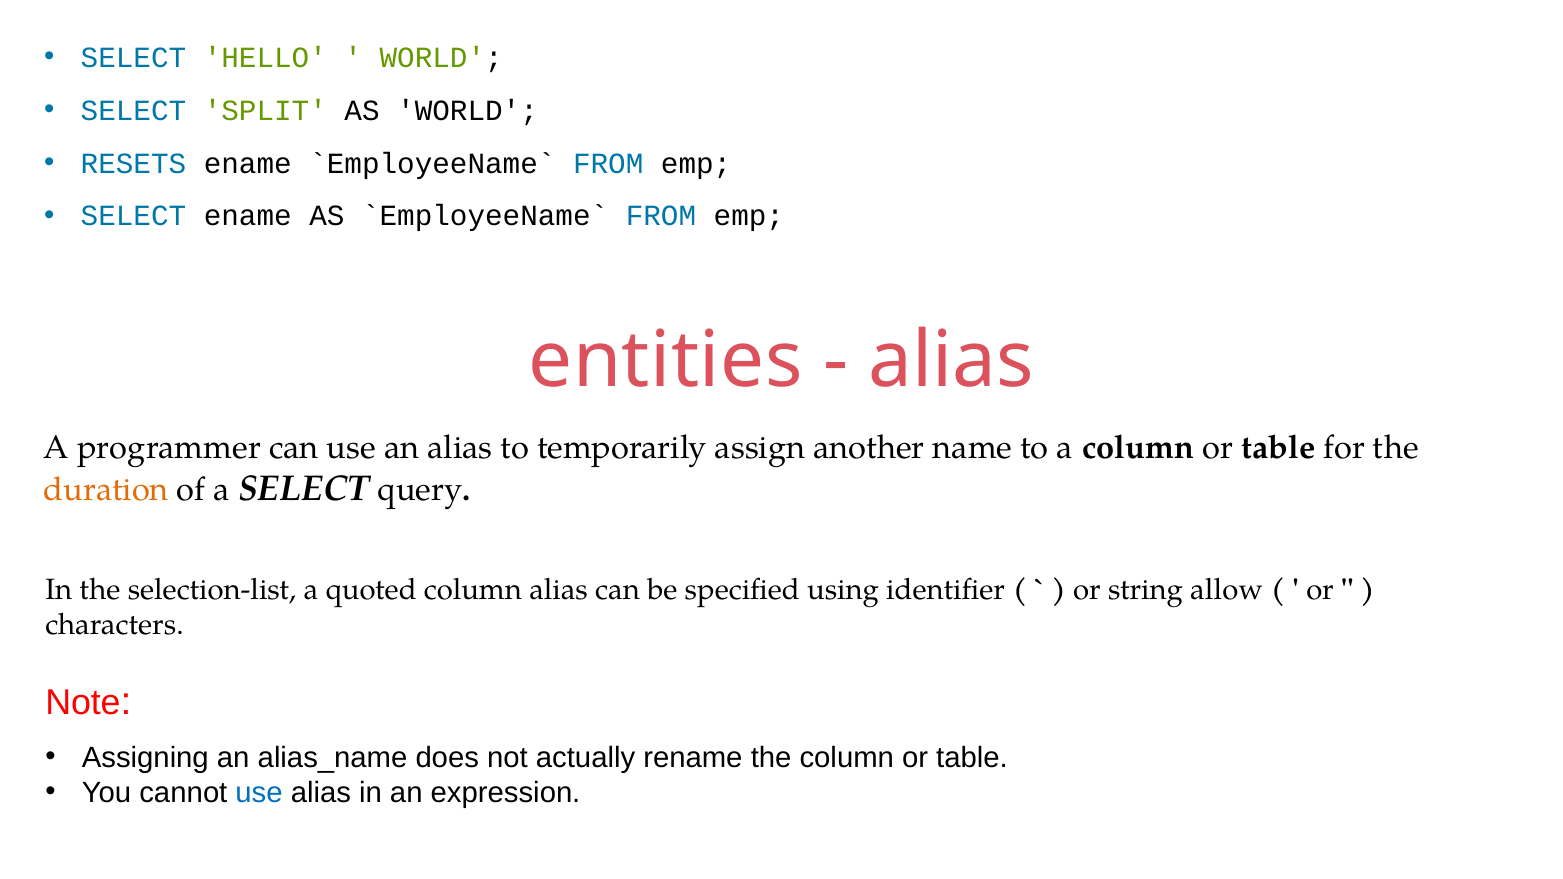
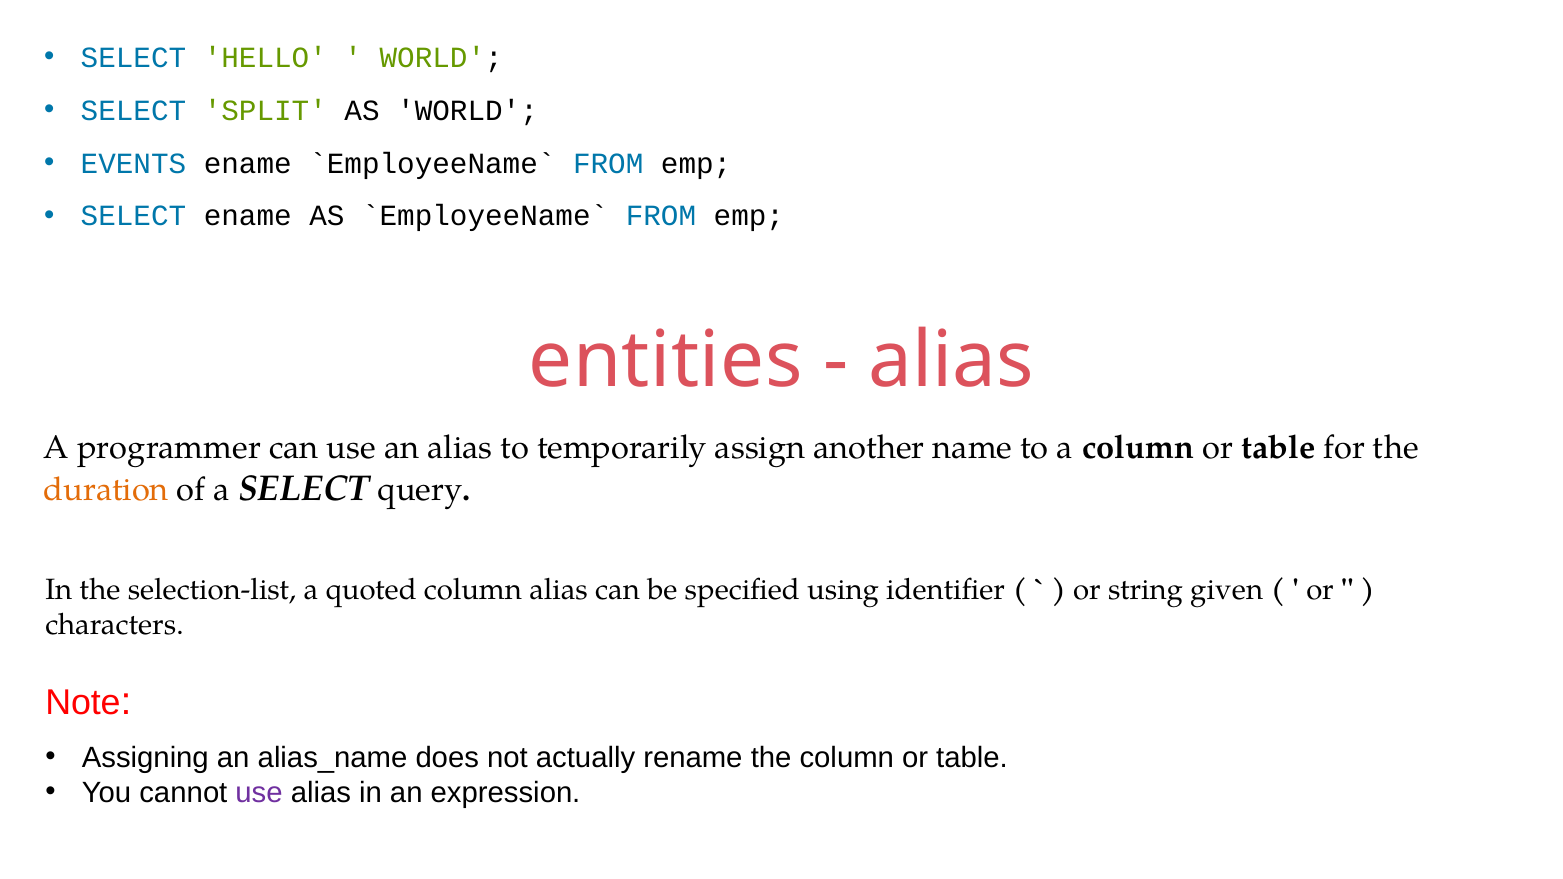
RESETS: RESETS -> EVENTS
allow: allow -> given
use at (259, 793) colour: blue -> purple
